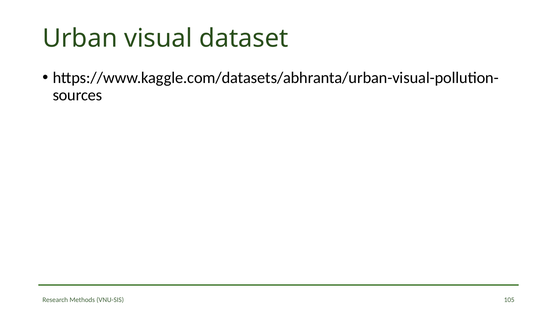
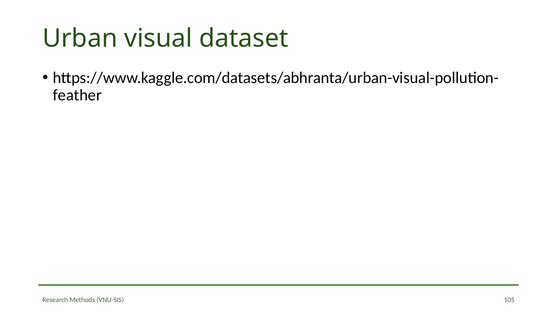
sources: sources -> feather
